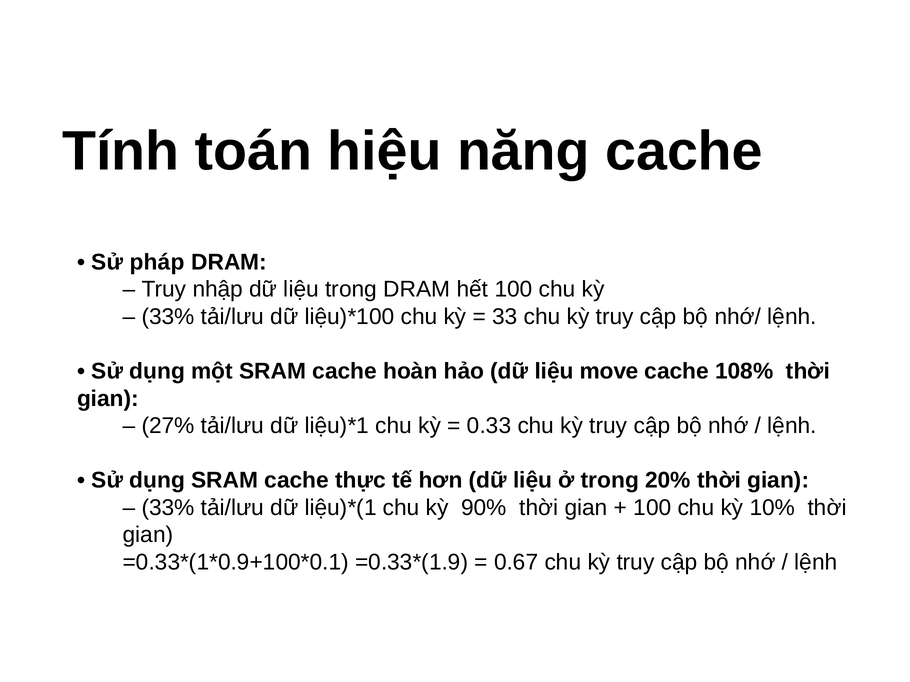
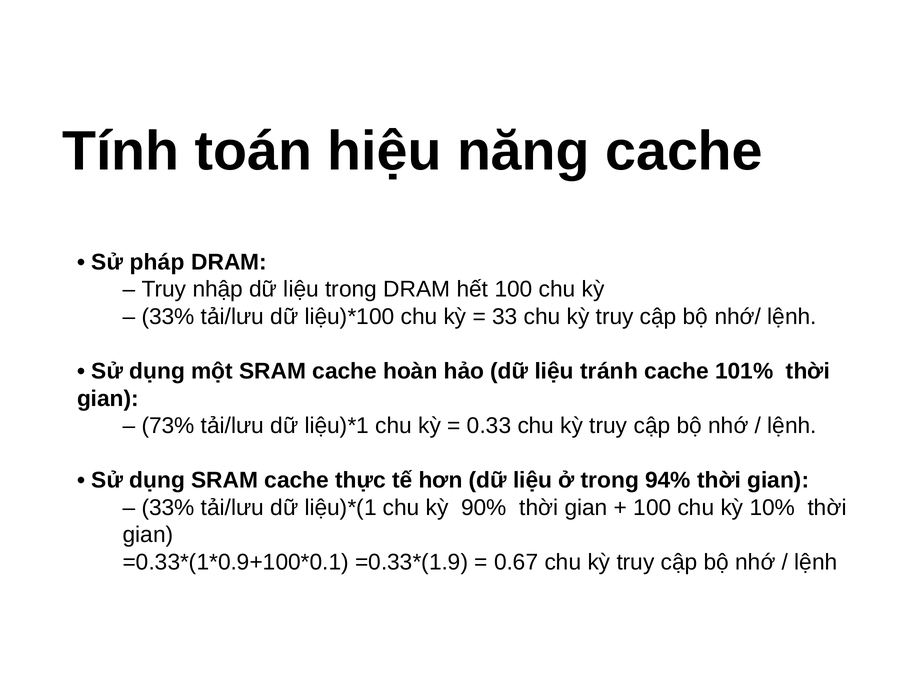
move: move -> tránh
108%: 108% -> 101%
27%: 27% -> 73%
20%: 20% -> 94%
